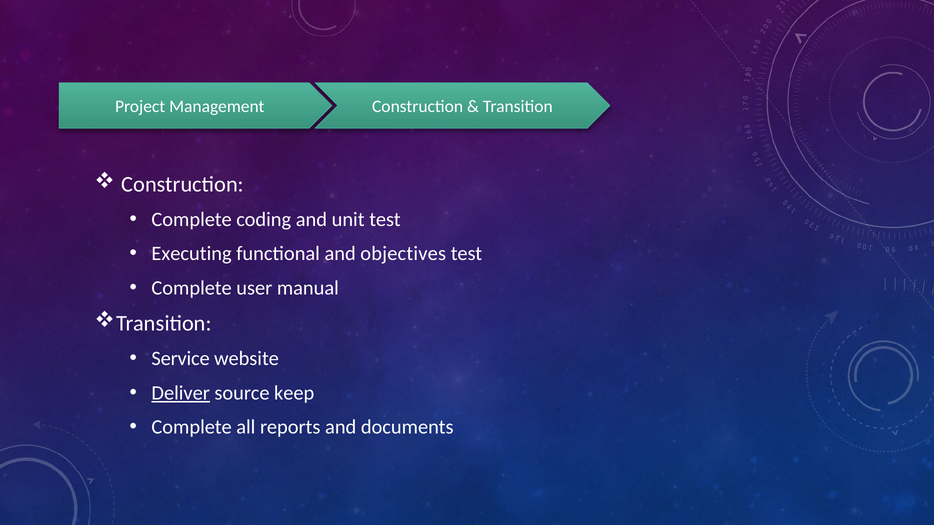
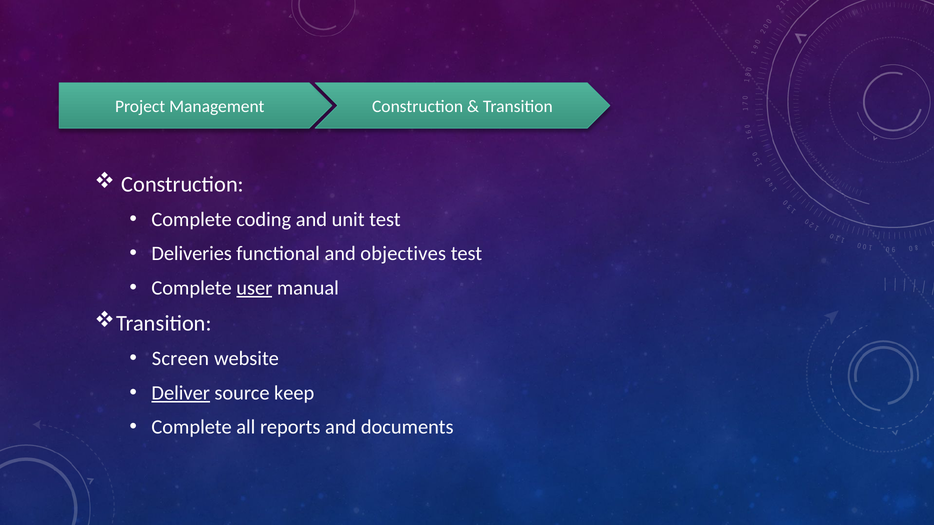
Executing: Executing -> Deliveries
user underline: none -> present
Service: Service -> Screen
